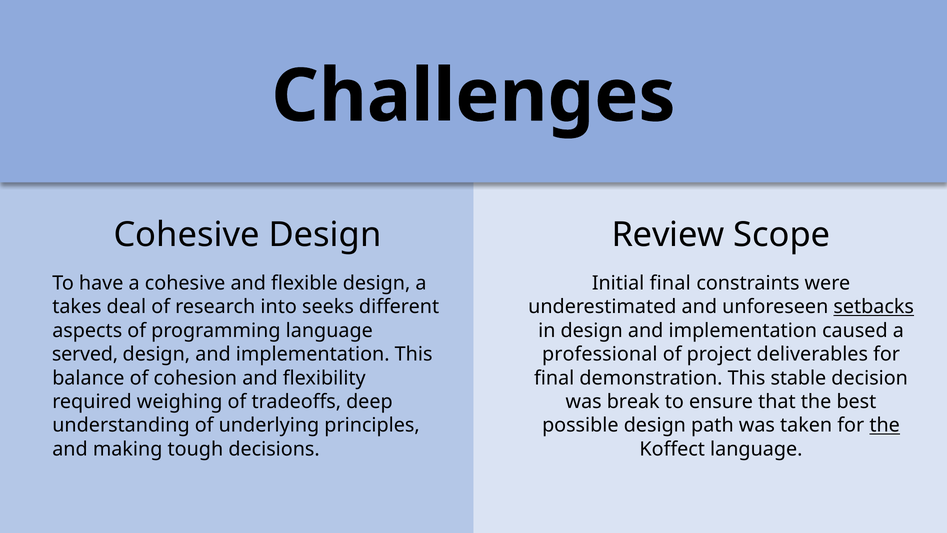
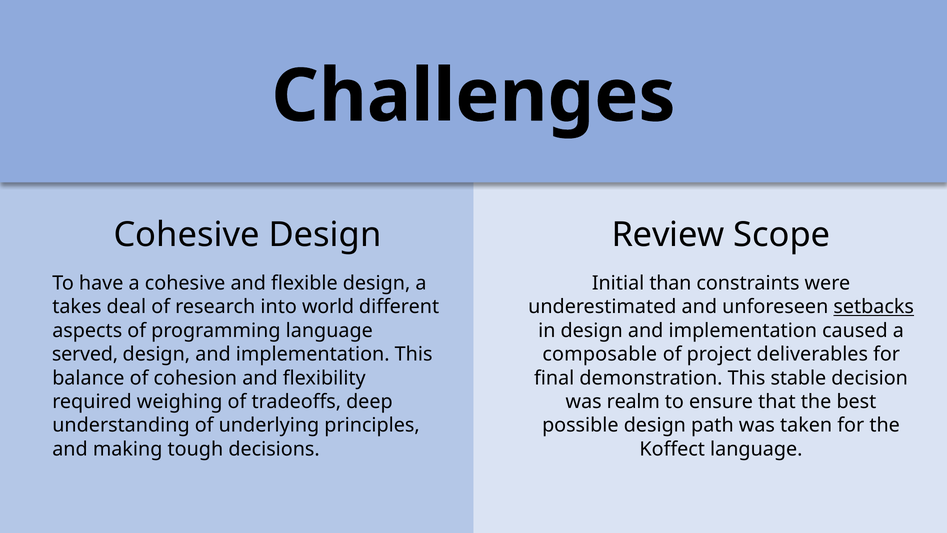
Initial final: final -> than
seeks: seeks -> world
professional: professional -> composable
break: break -> realm
the at (885, 425) underline: present -> none
